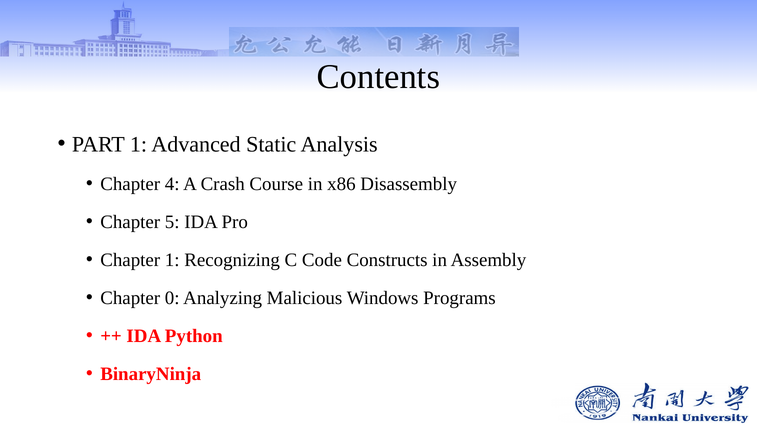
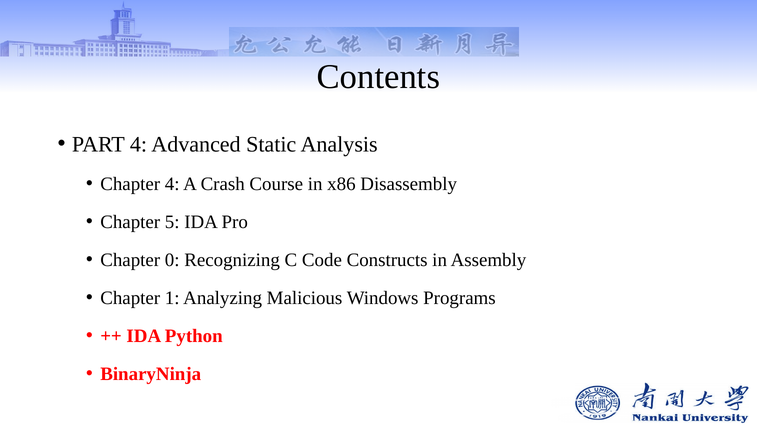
PART 1: 1 -> 4
Chapter 1: 1 -> 0
0: 0 -> 1
